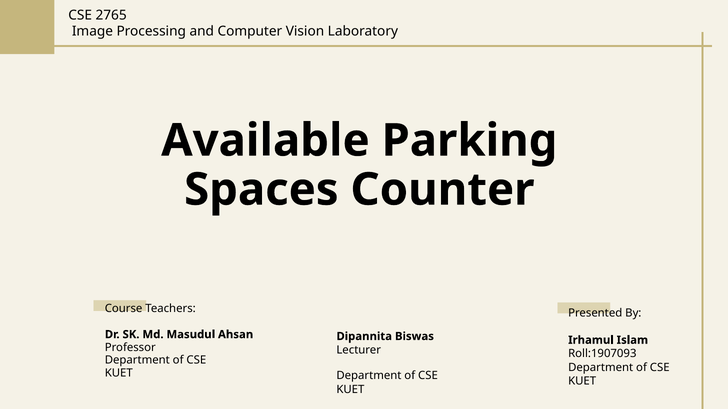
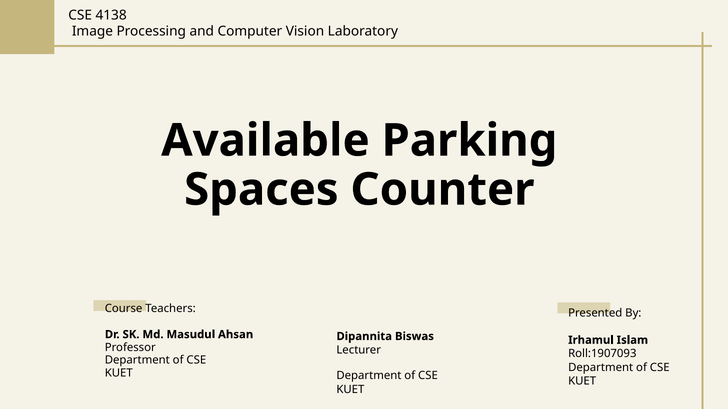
2765: 2765 -> 4138
